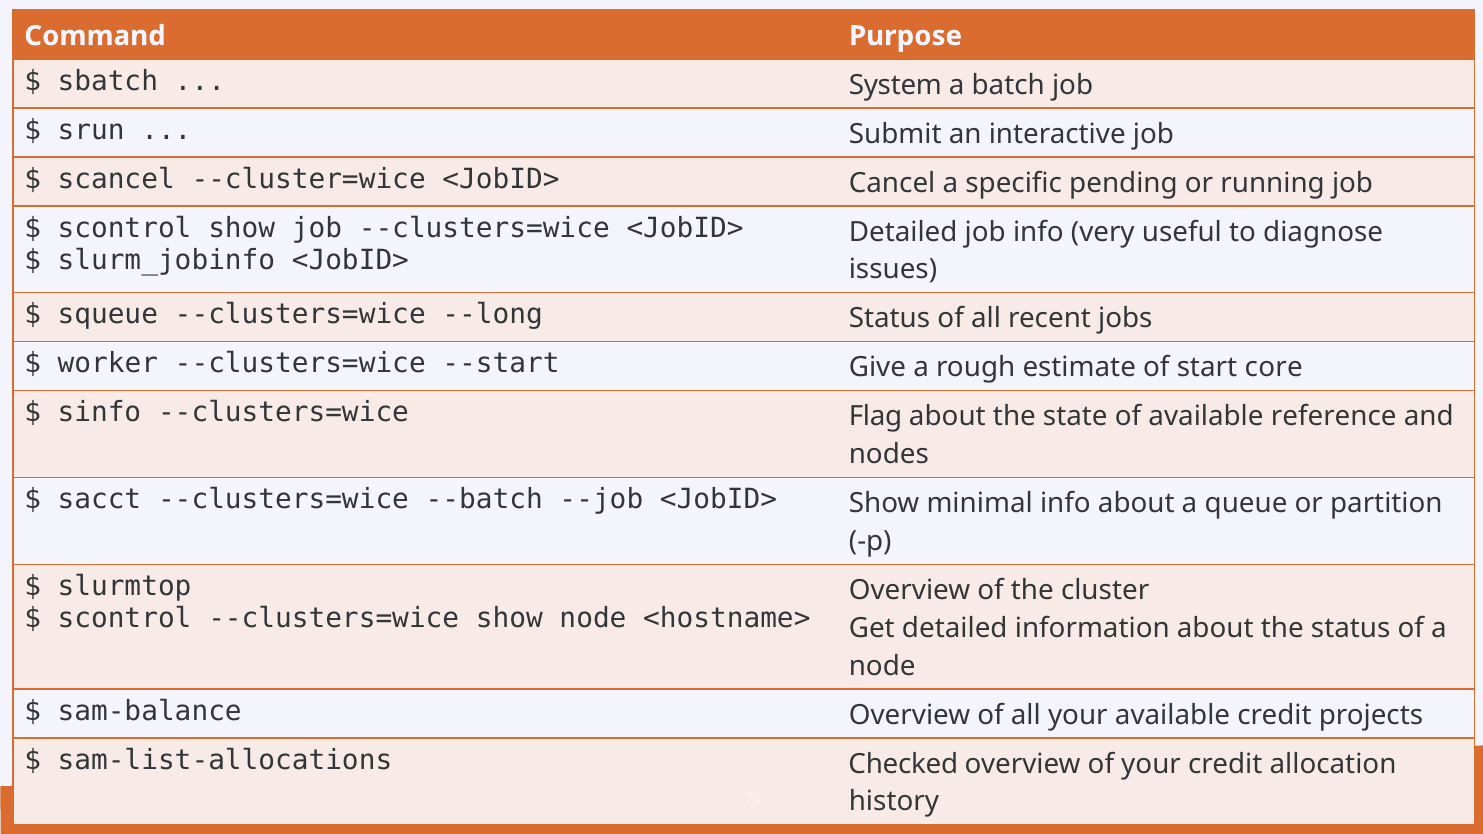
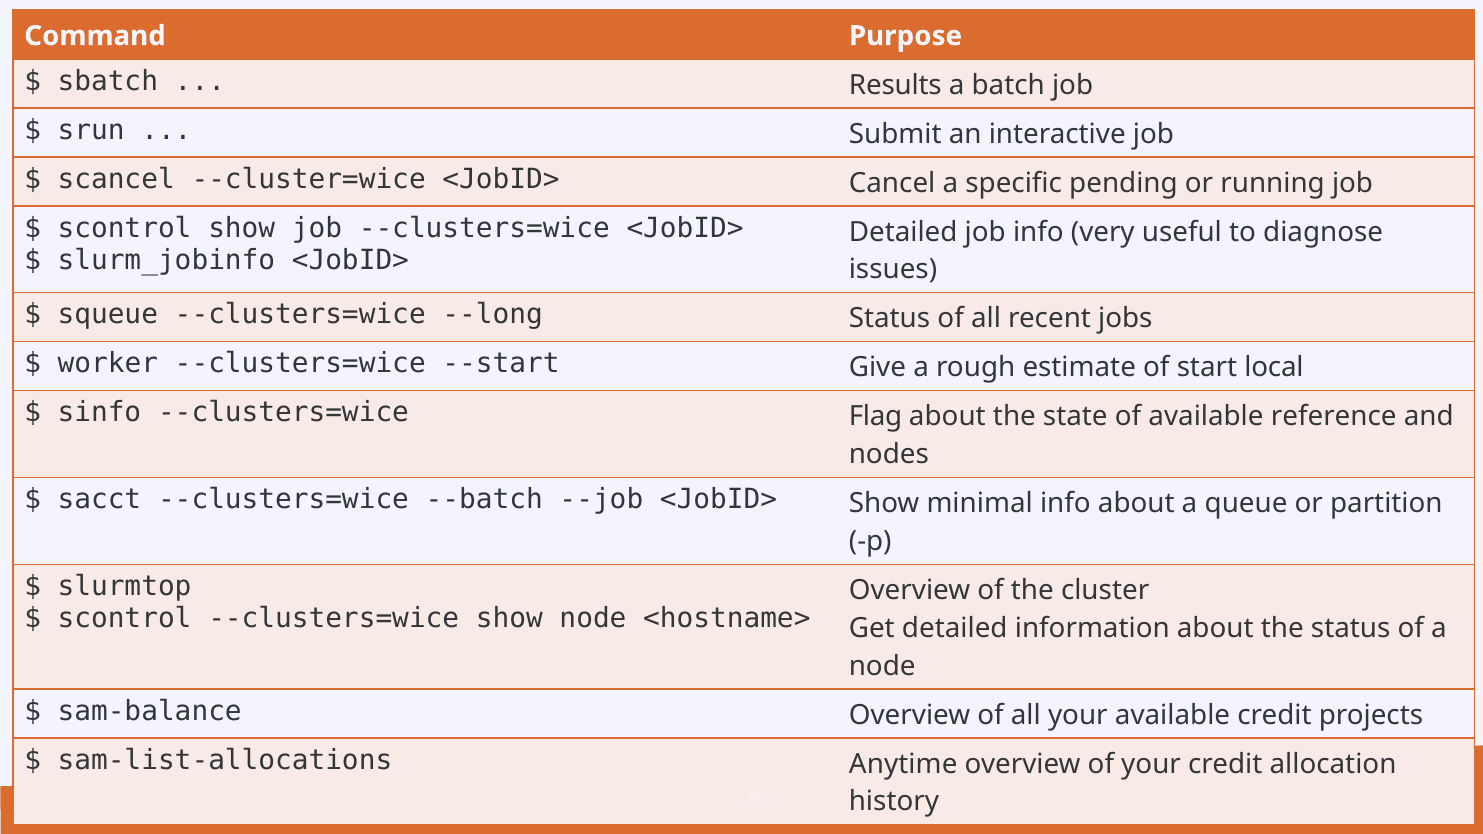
System: System -> Results
core: core -> local
Checked: Checked -> Anytime
